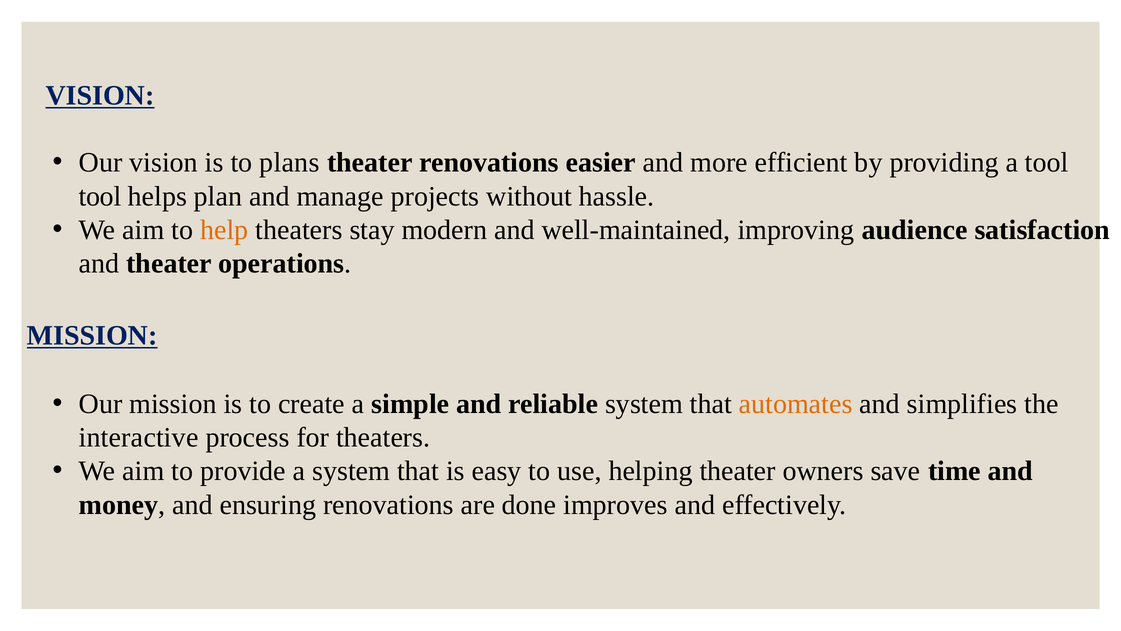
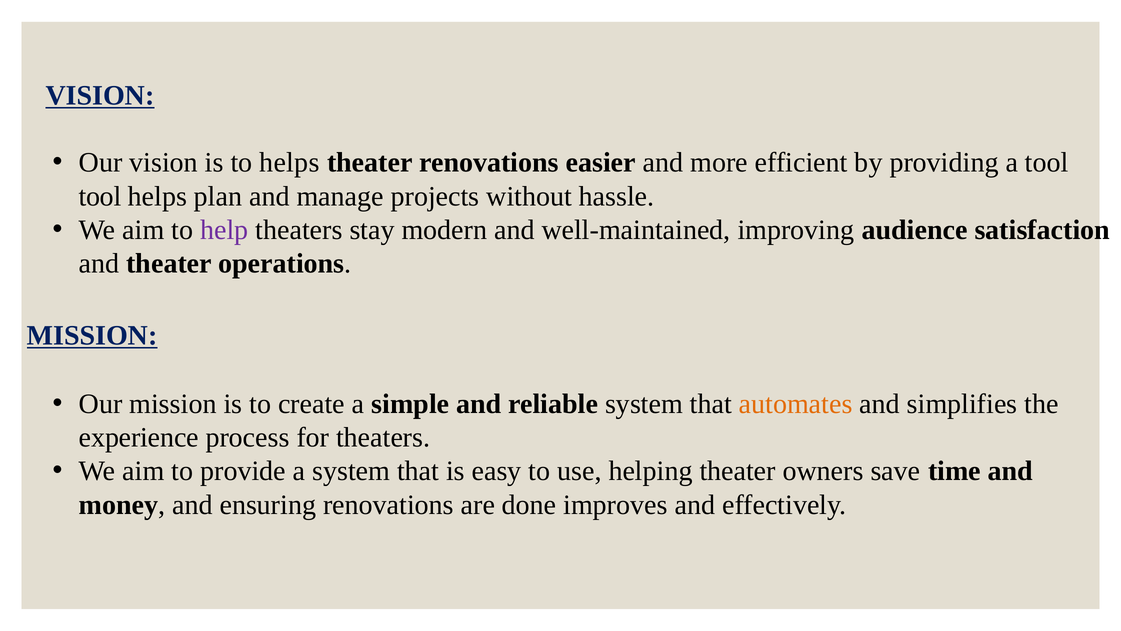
to plans: plans -> helps
help colour: orange -> purple
interactive: interactive -> experience
